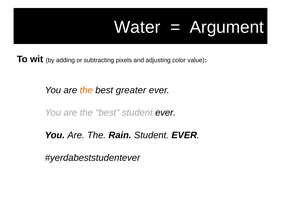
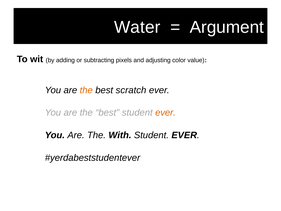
greater: greater -> scratch
ever at (165, 113) colour: black -> orange
Rain: Rain -> With
